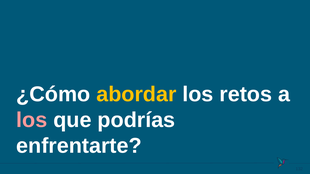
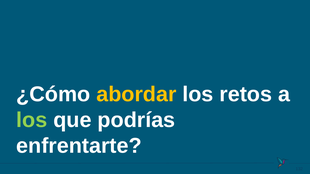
los at (32, 120) colour: pink -> light green
